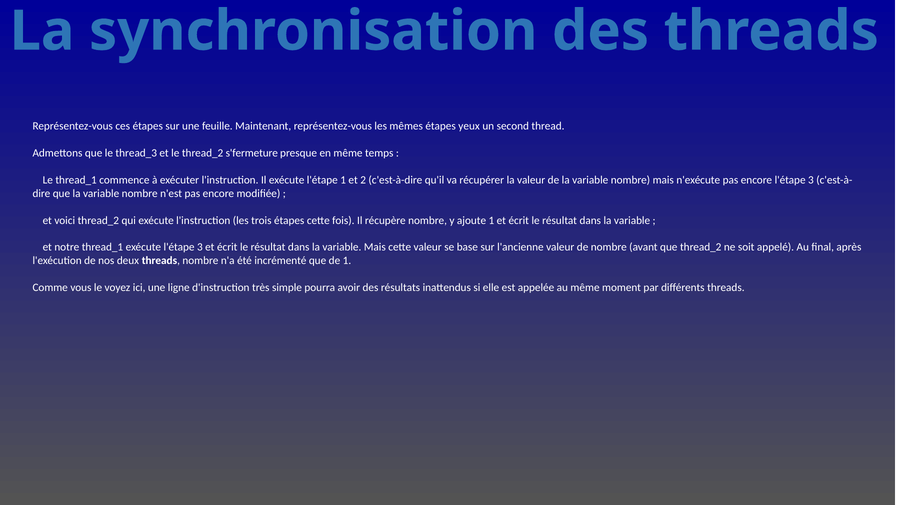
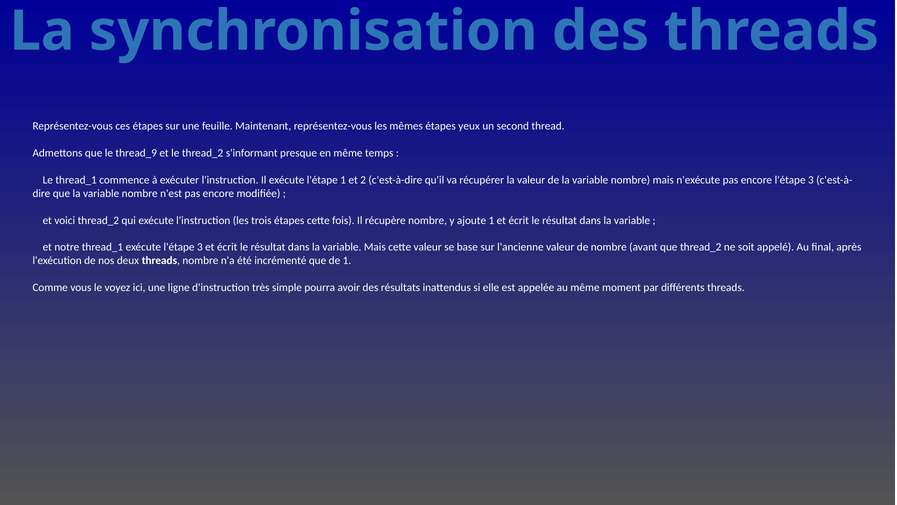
thread_3: thread_3 -> thread_9
s'fermeture: s'fermeture -> s'informant
